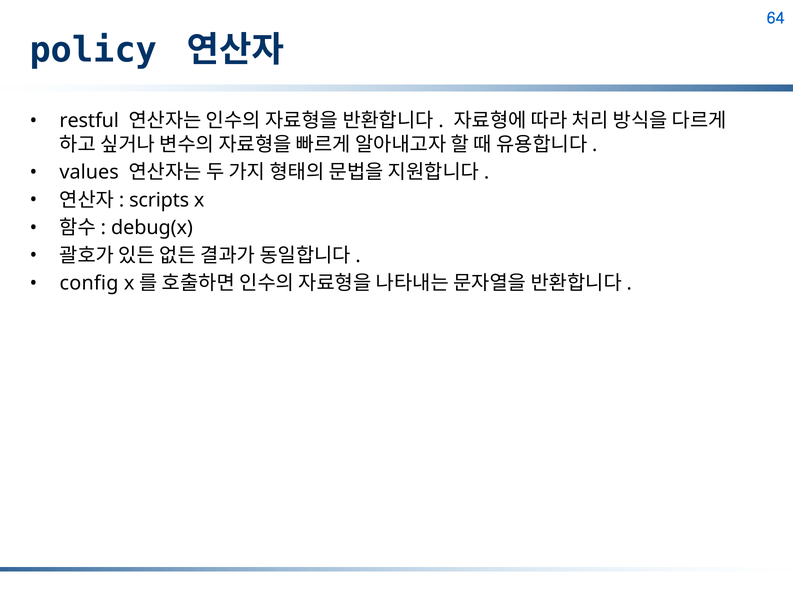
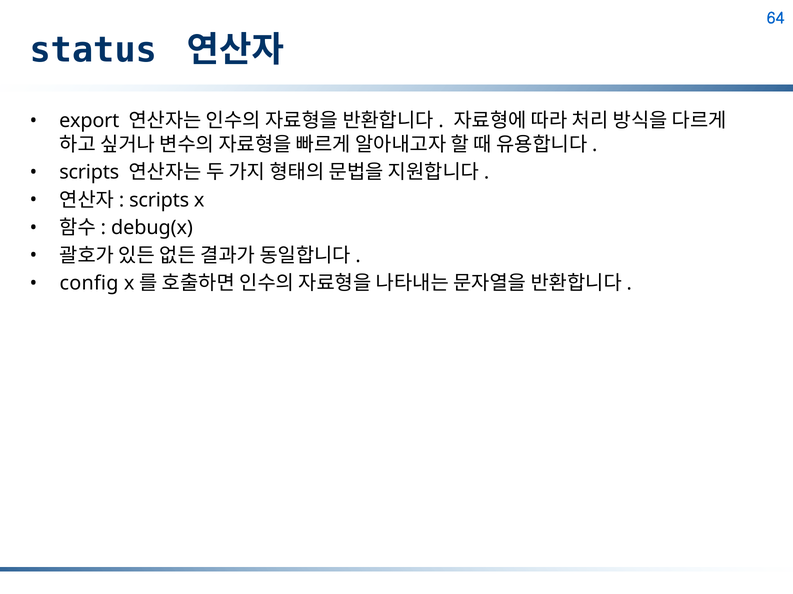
policy: policy -> status
restful: restful -> export
values at (89, 173): values -> scripts
